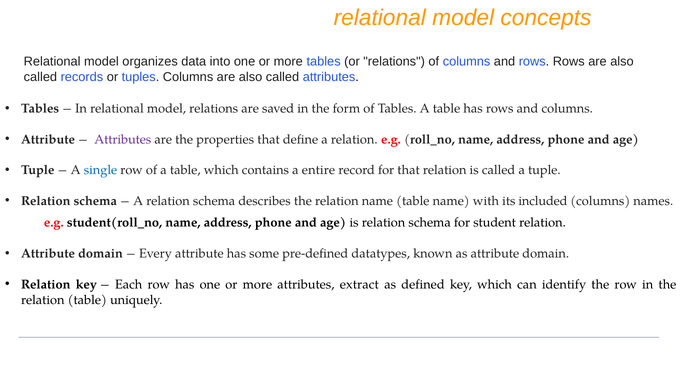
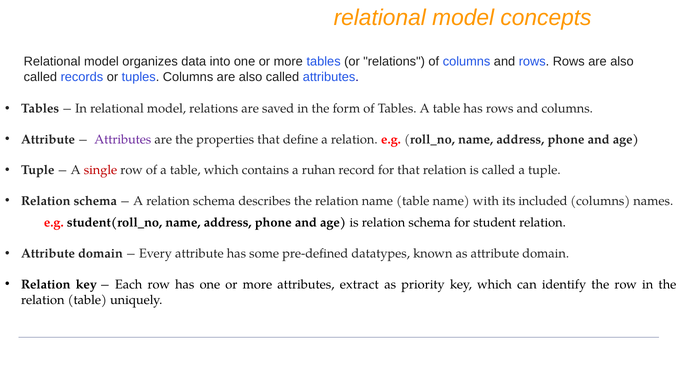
single colour: blue -> red
entire: entire -> ruhan
defined: defined -> priority
